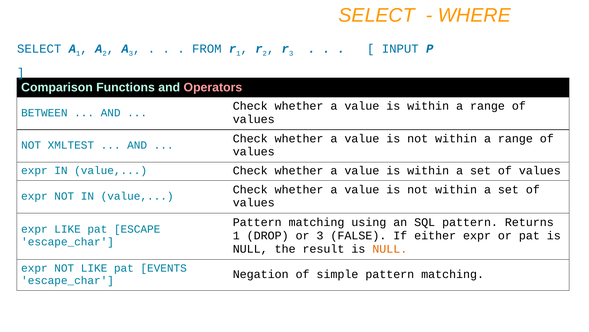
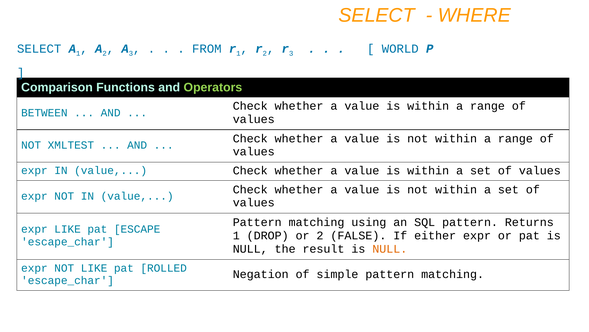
INPUT: INPUT -> WORLD
Operators colour: pink -> light green
or 3: 3 -> 2
EVENTS: EVENTS -> ROLLED
